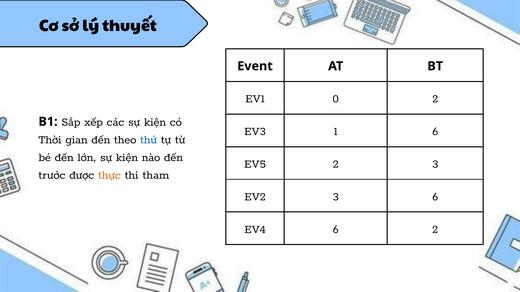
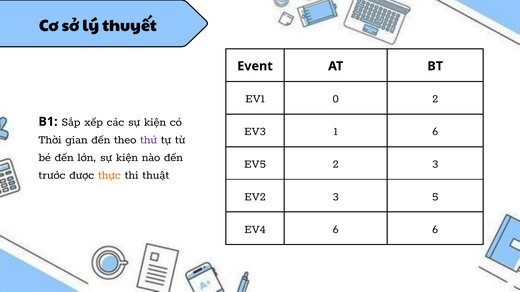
thứ colour: blue -> purple
tham: tham -> thuật
3 6: 6 -> 5
6 2: 2 -> 6
